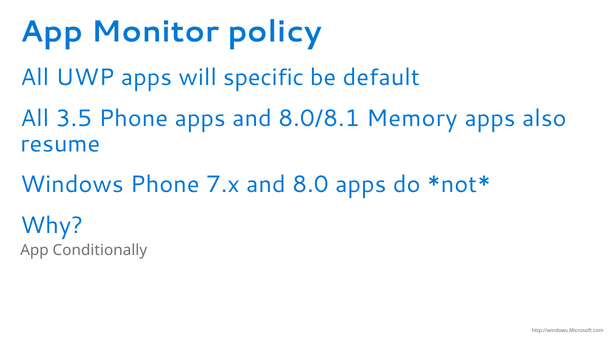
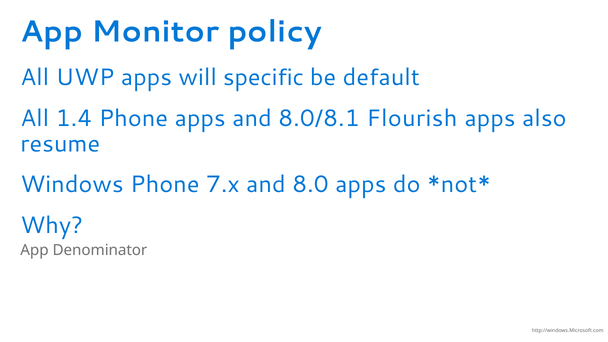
3.5: 3.5 -> 1.4
Memory: Memory -> Flourish
Conditionally: Conditionally -> Denominator
